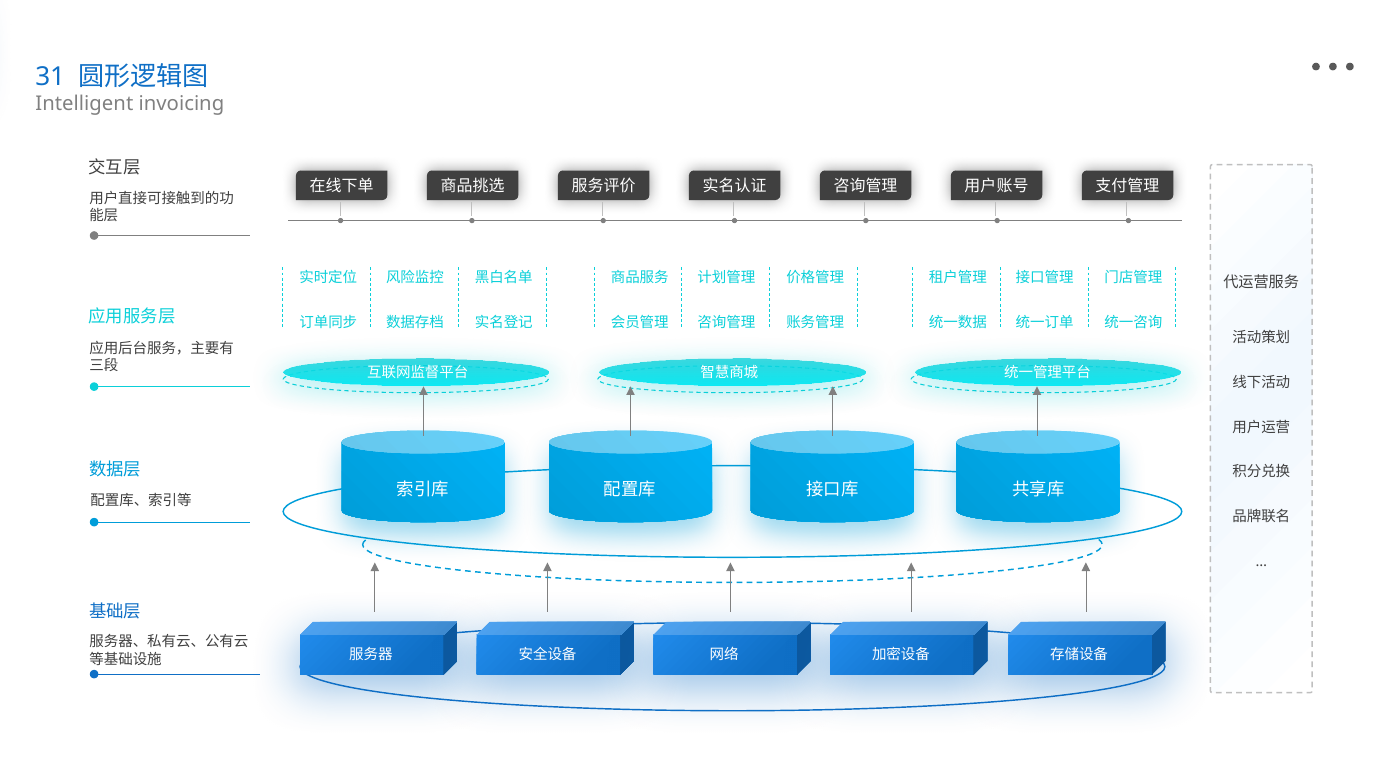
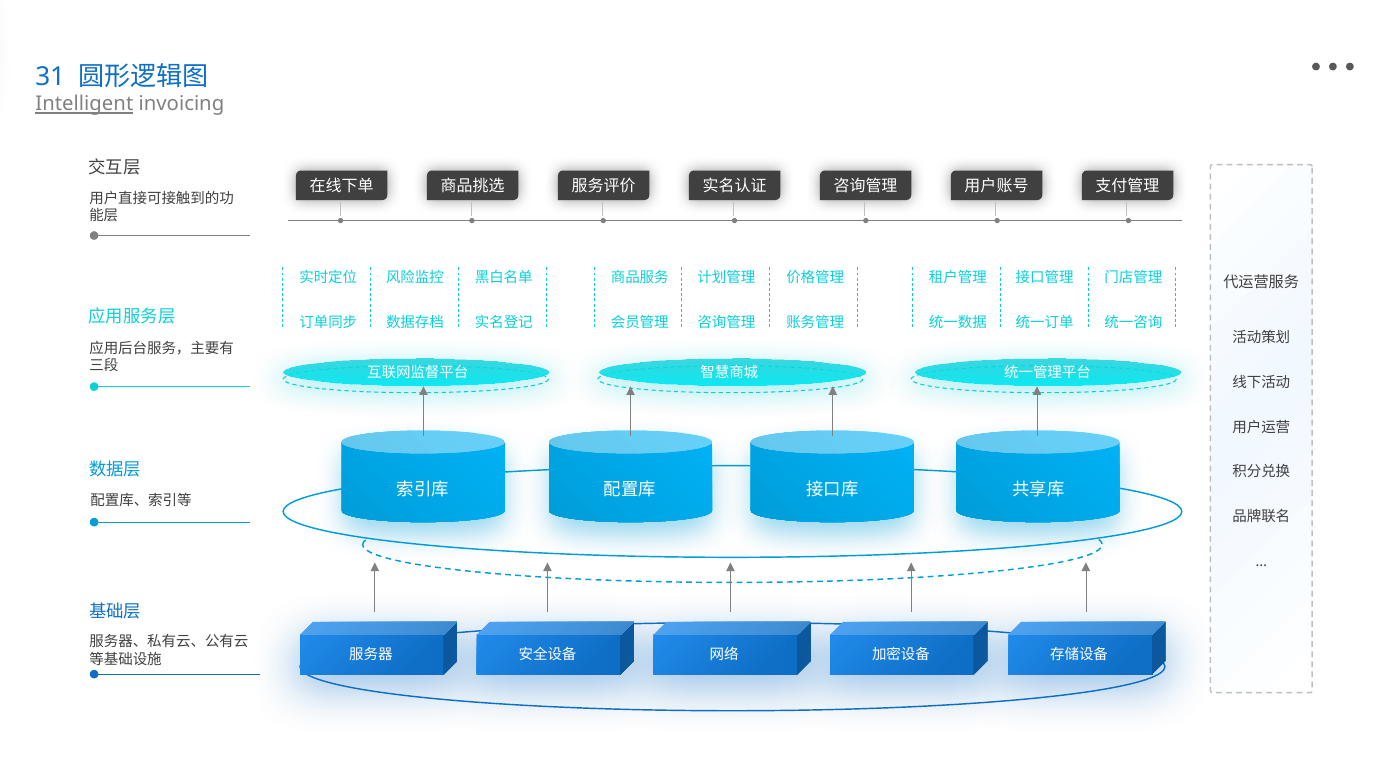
Intelligent underline: none -> present
